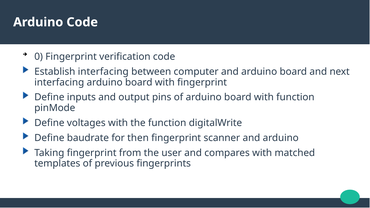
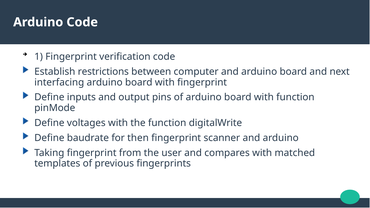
0: 0 -> 1
Establish interfacing: interfacing -> restrictions
